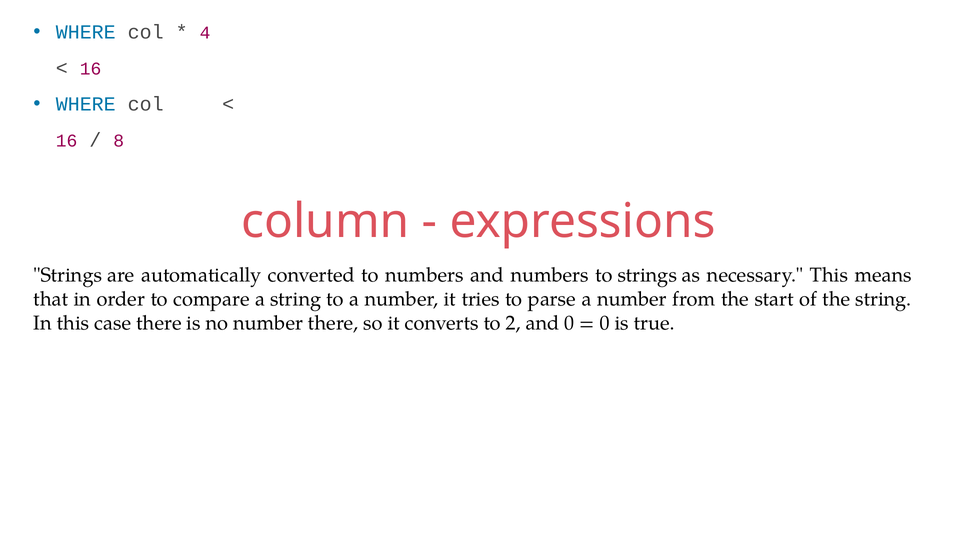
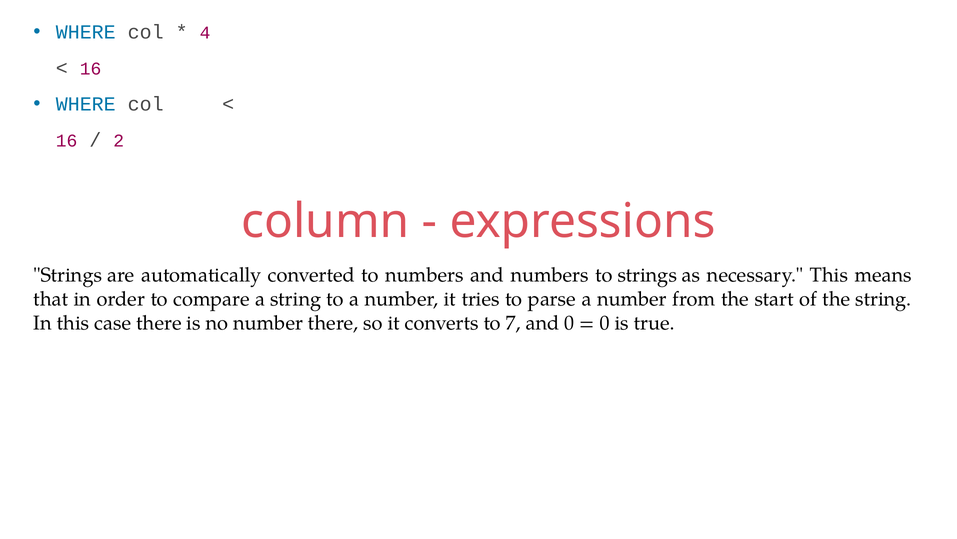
8: 8 -> 2
2: 2 -> 7
